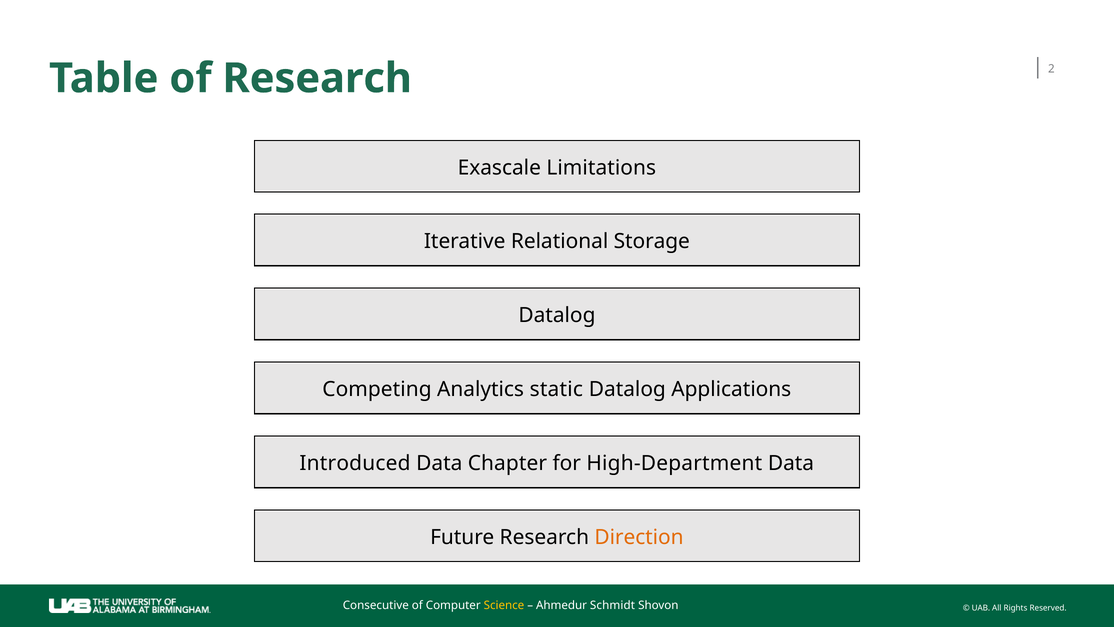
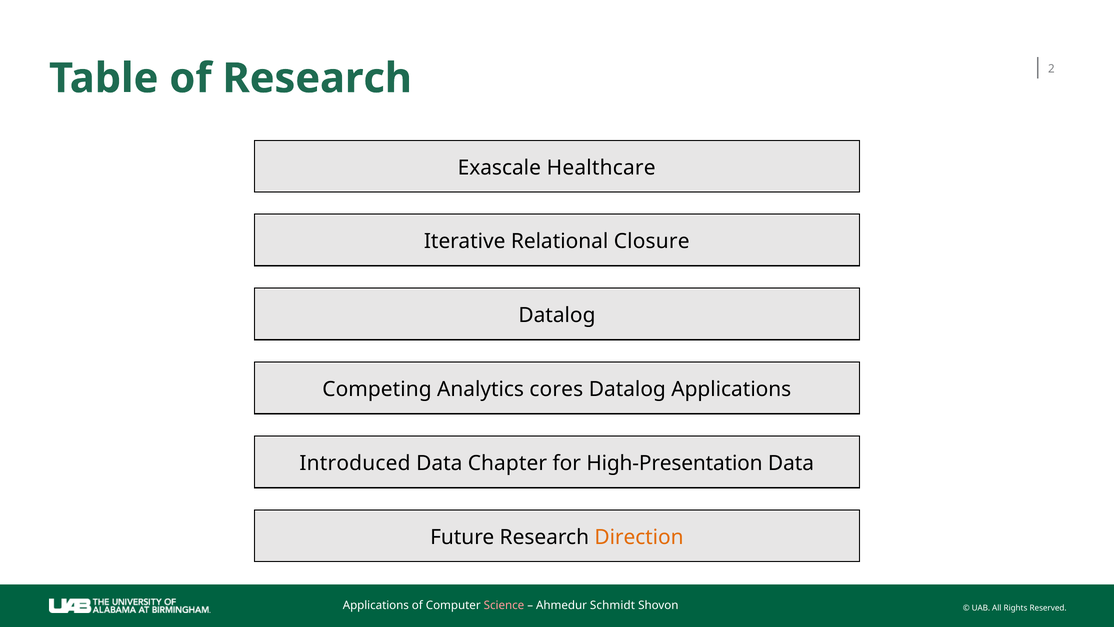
Limitations: Limitations -> Healthcare
Storage: Storage -> Closure
static: static -> cores
High-Department: High-Department -> High-Presentation
Consecutive at (376, 605): Consecutive -> Applications
Science colour: yellow -> pink
